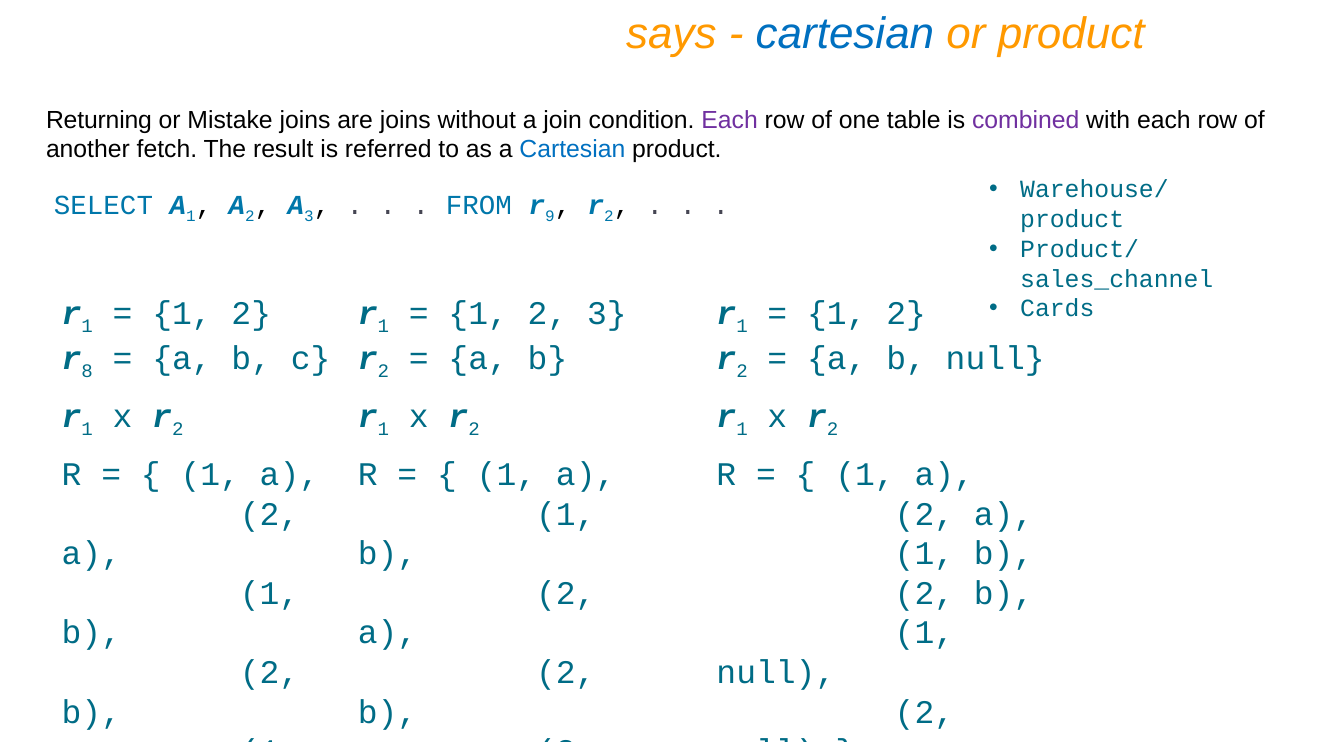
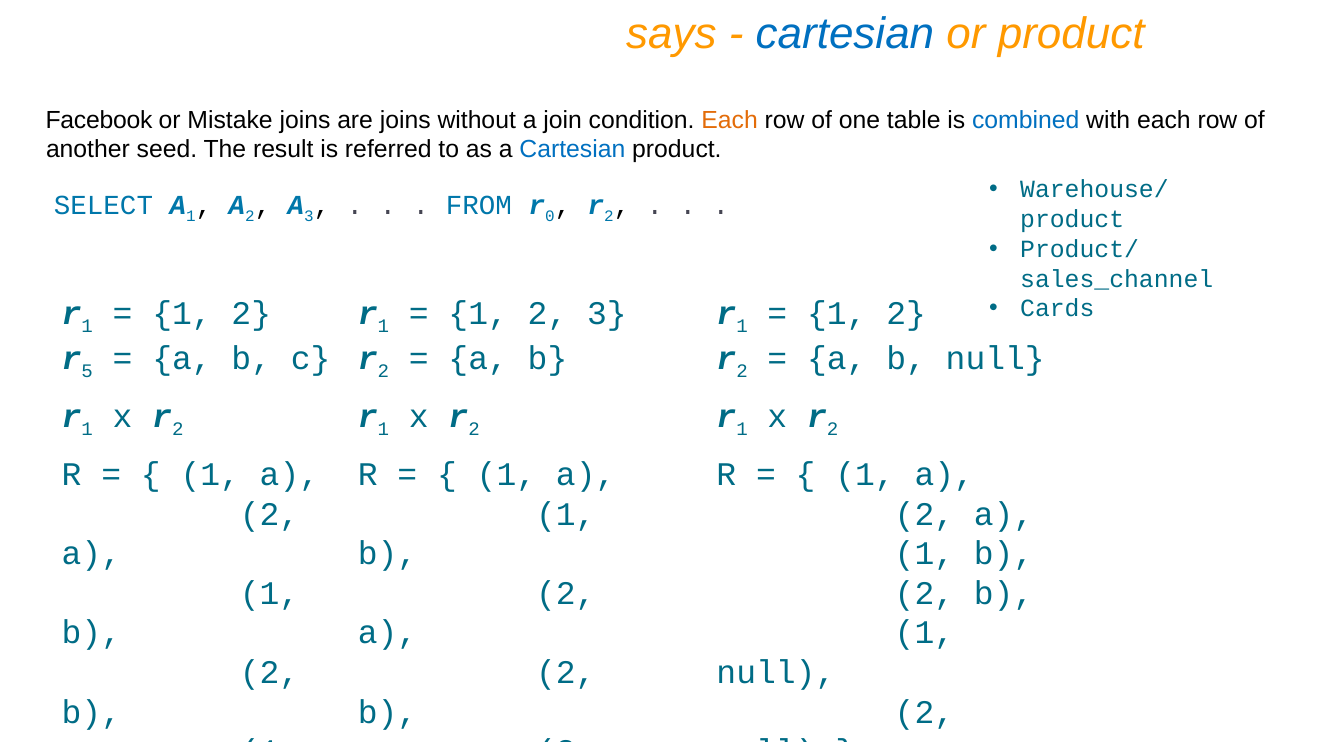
Returning: Returning -> Facebook
Each at (730, 120) colour: purple -> orange
combined colour: purple -> blue
fetch: fetch -> seed
9: 9 -> 0
8: 8 -> 5
